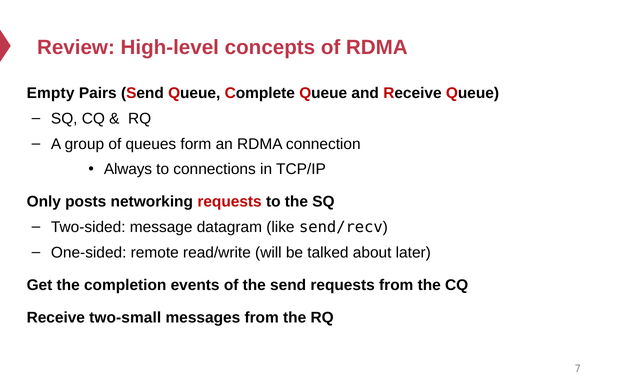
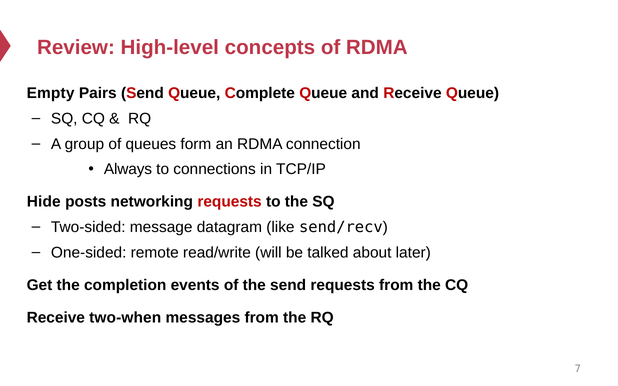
Only: Only -> Hide
two-small: two-small -> two-when
